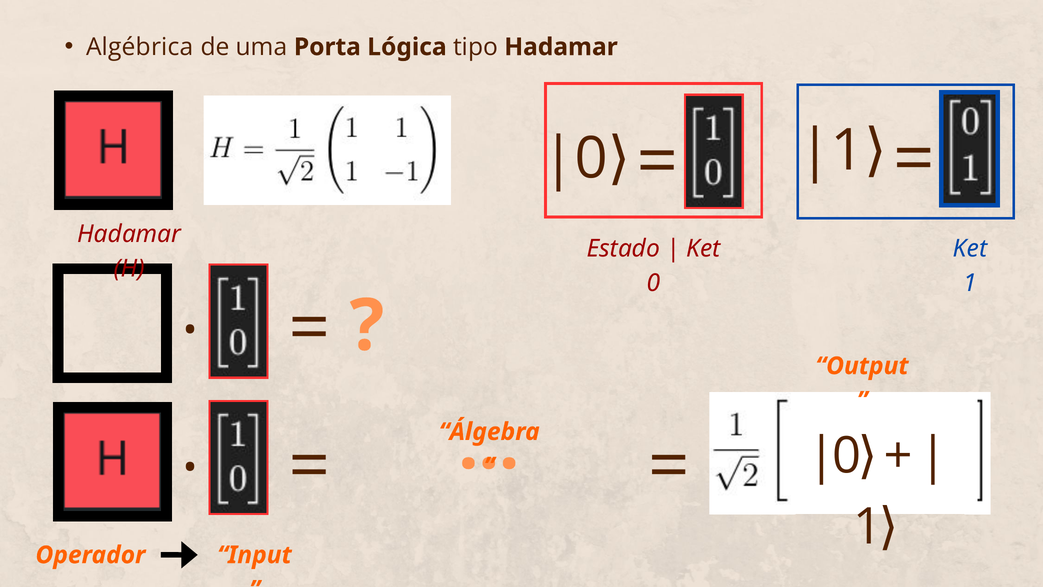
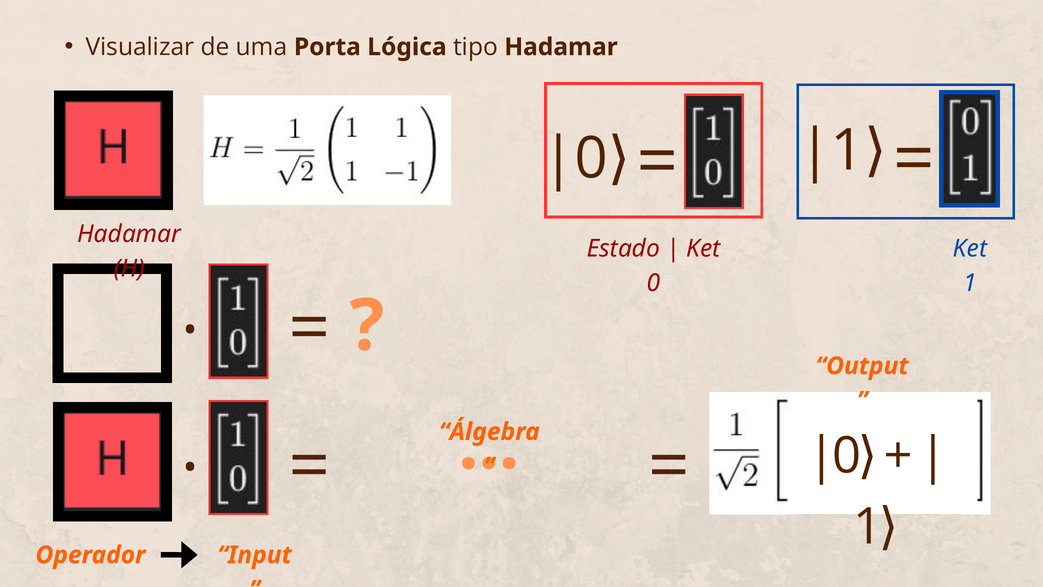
Algébrica: Algébrica -> Visualizar
